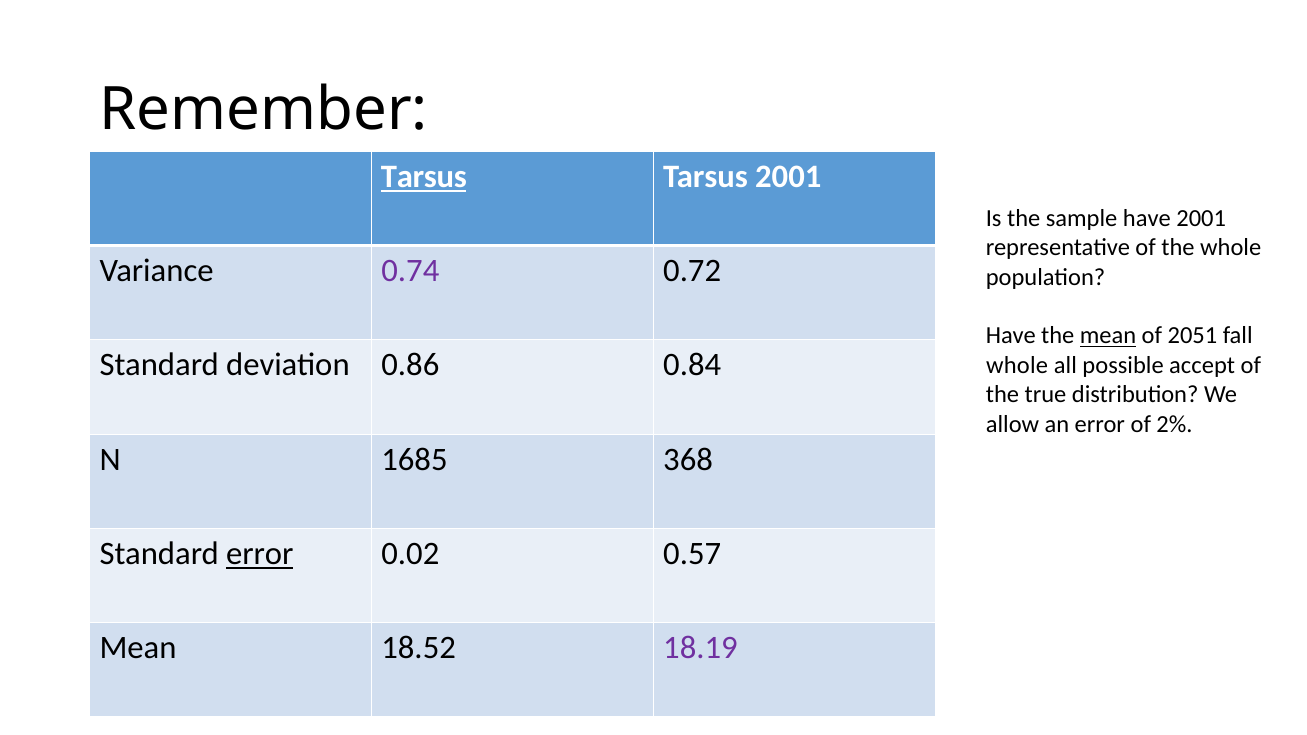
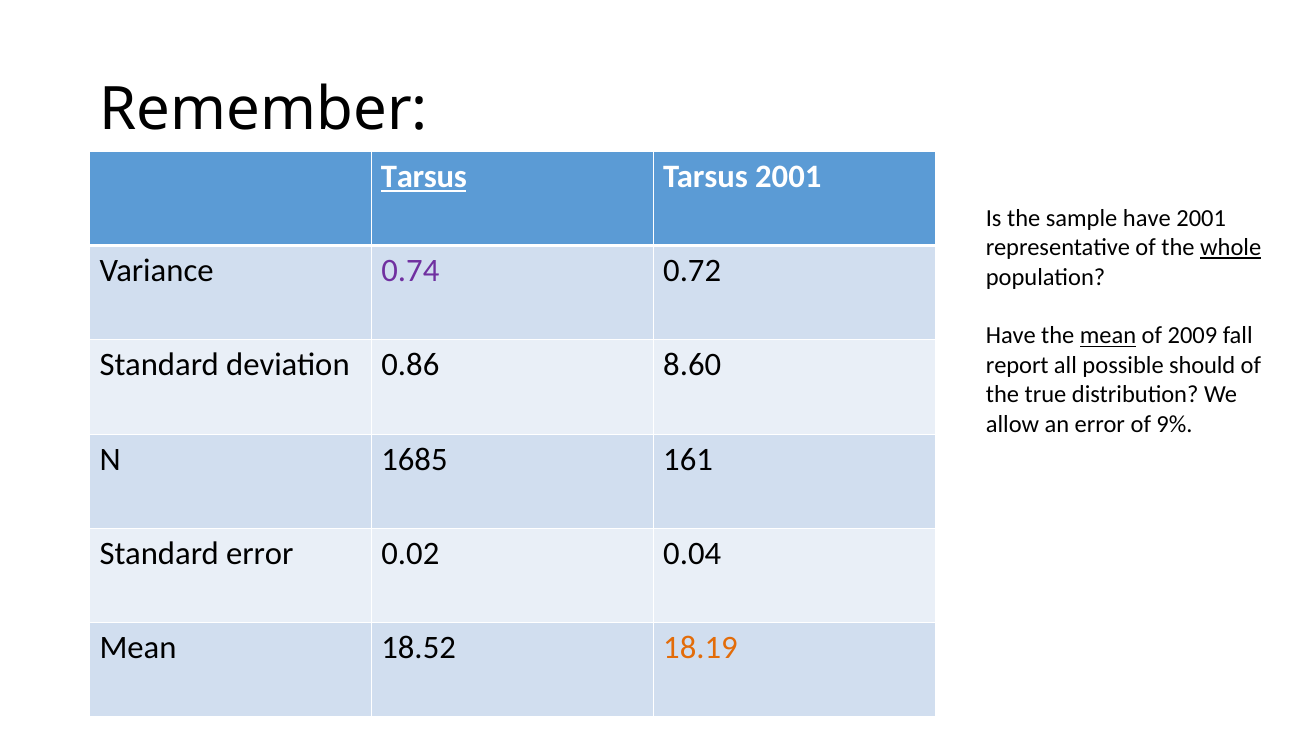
whole at (1231, 248) underline: none -> present
2051: 2051 -> 2009
0.84: 0.84 -> 8.60
whole at (1017, 365): whole -> report
accept: accept -> should
2%: 2% -> 9%
368: 368 -> 161
error at (260, 554) underline: present -> none
0.57: 0.57 -> 0.04
18.19 colour: purple -> orange
